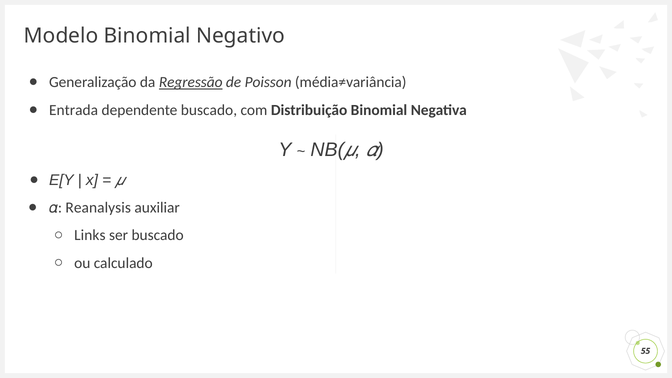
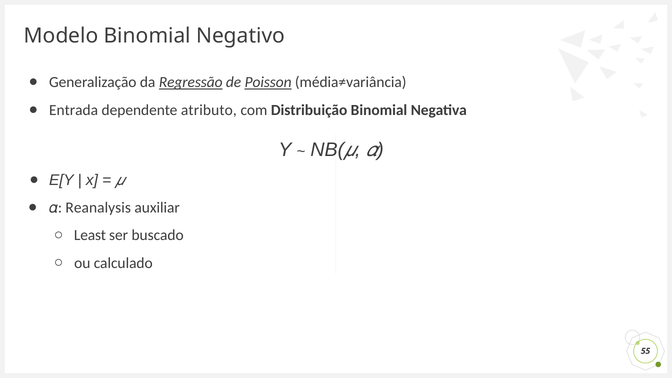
Poisson underline: none -> present
dependente buscado: buscado -> atributo
Links: Links -> Least
